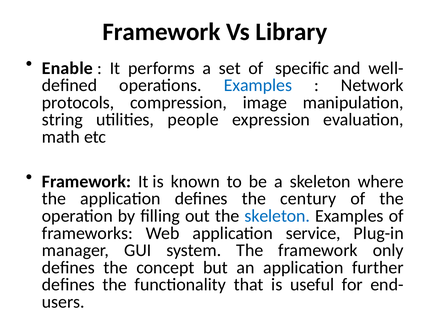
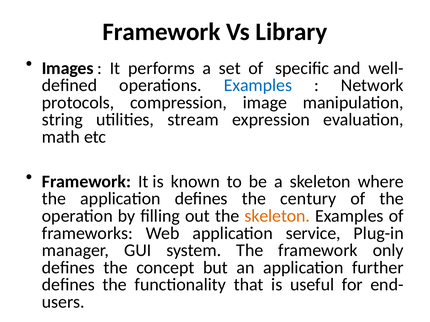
Enable: Enable -> Images
people: people -> stream
skeleton at (277, 216) colour: blue -> orange
